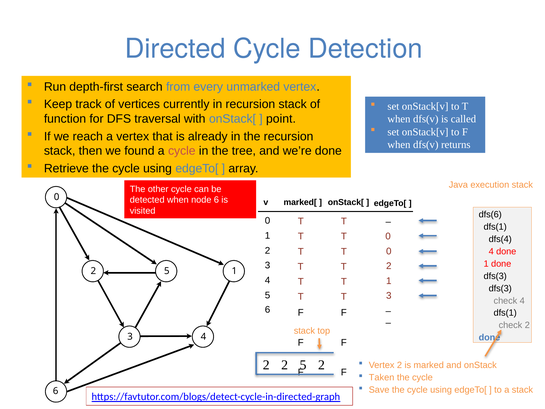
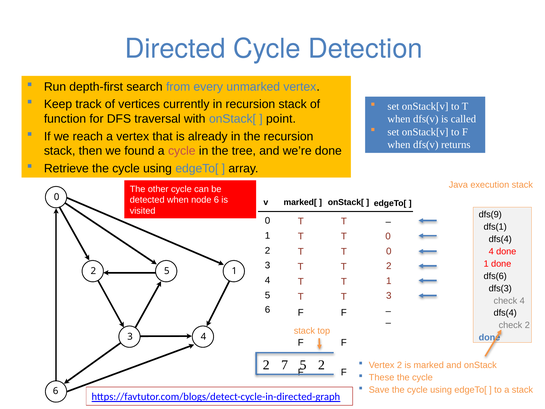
dfs(6: dfs(6 -> dfs(9
dfs(3 at (495, 276): dfs(3 -> dfs(6
dfs(1 at (505, 313): dfs(1 -> dfs(4
2 2: 2 -> 7
Taken: Taken -> These
